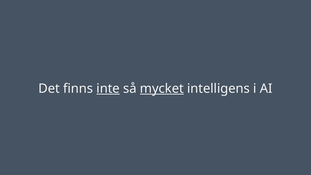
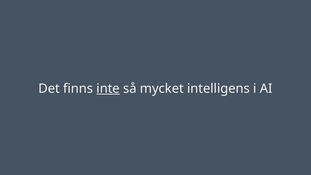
mycket underline: present -> none
